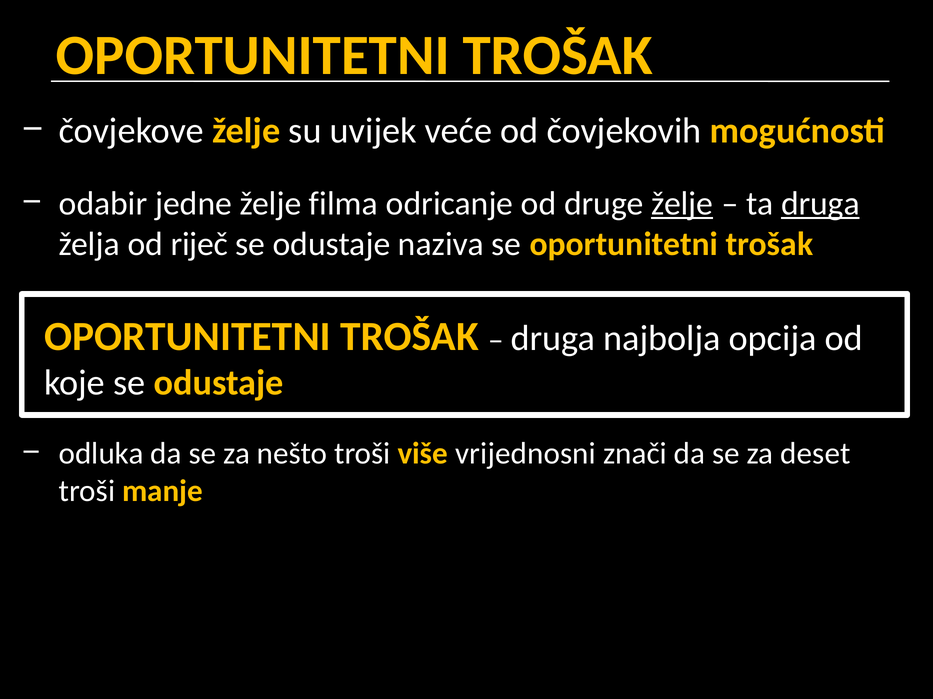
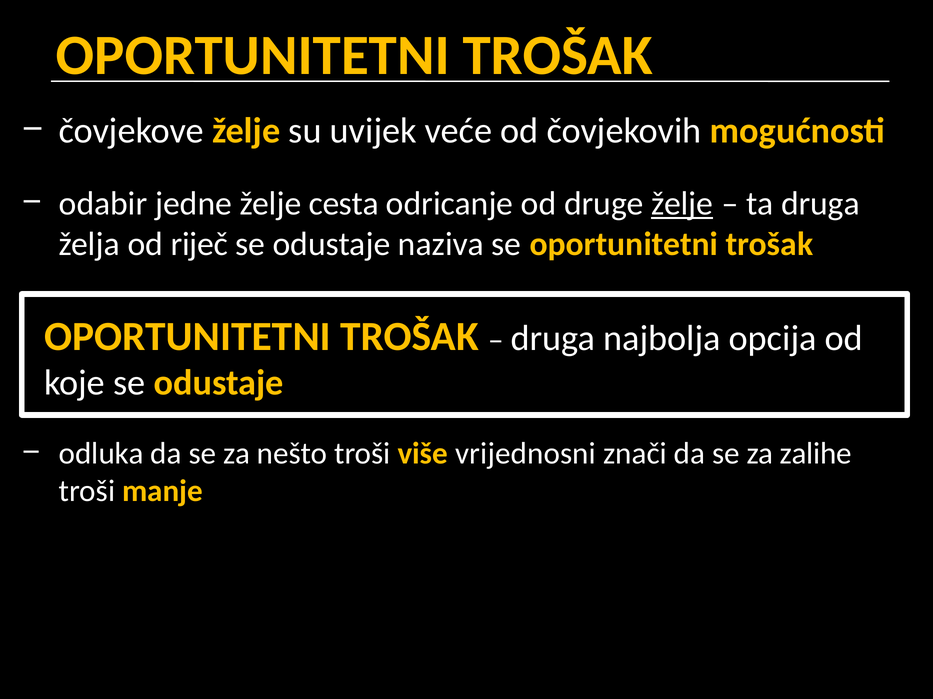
filma: filma -> cesta
druga at (820, 204) underline: present -> none
deset: deset -> zalihe
